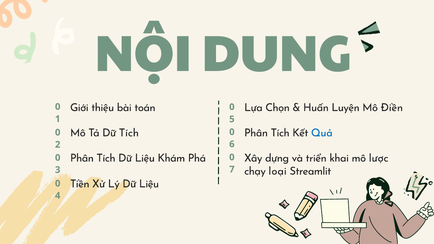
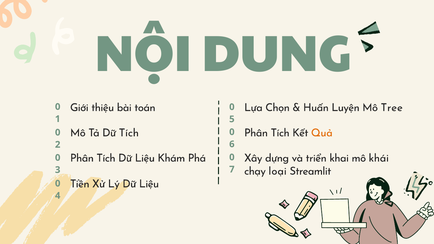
Điền: Điền -> Tree
Quả colour: blue -> orange
lược: lược -> khái
